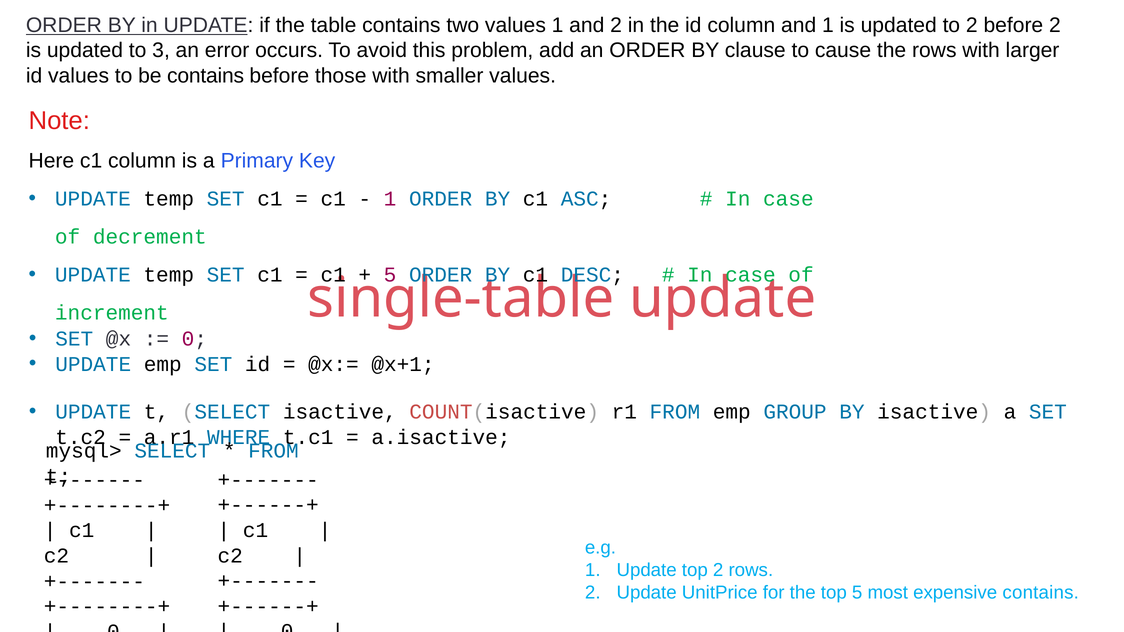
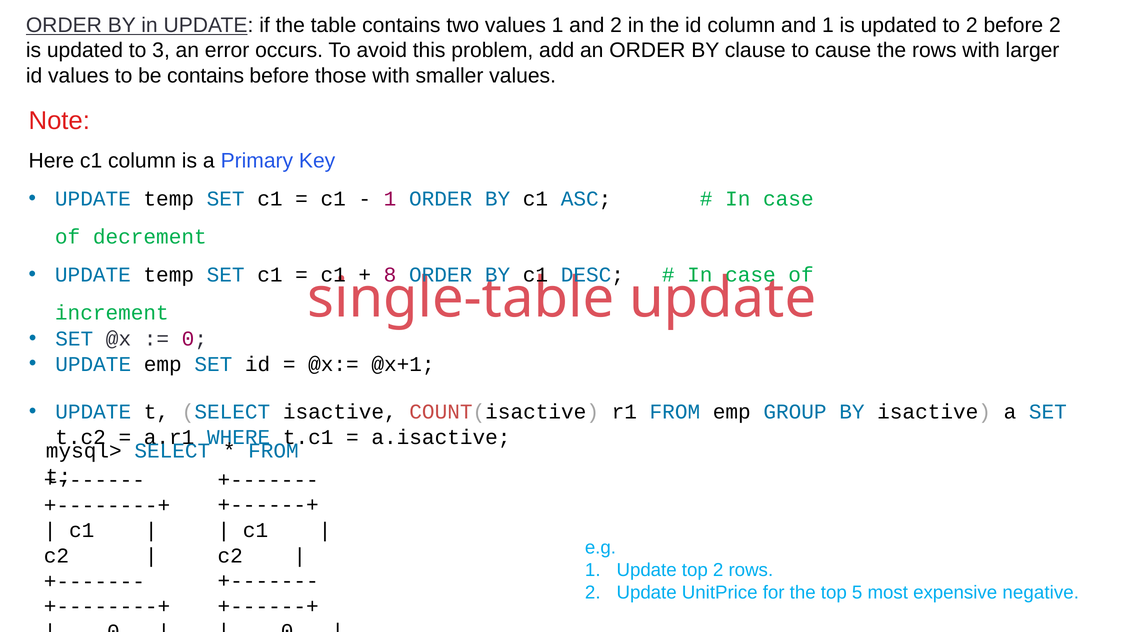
5 at (390, 275): 5 -> 8
expensive contains: contains -> negative
